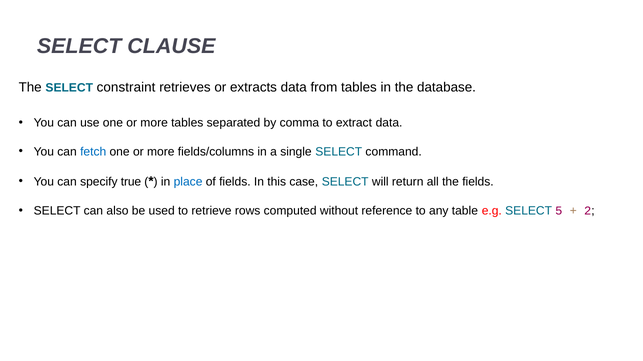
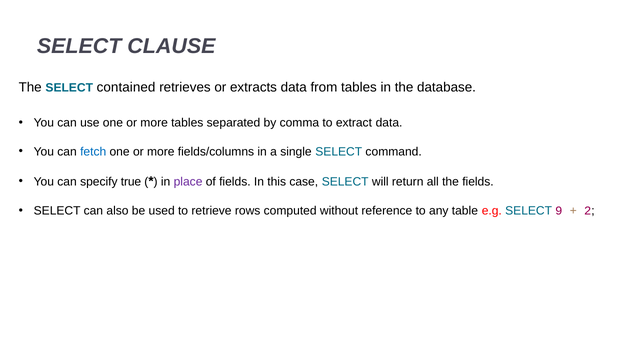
constraint: constraint -> contained
place colour: blue -> purple
5: 5 -> 9
